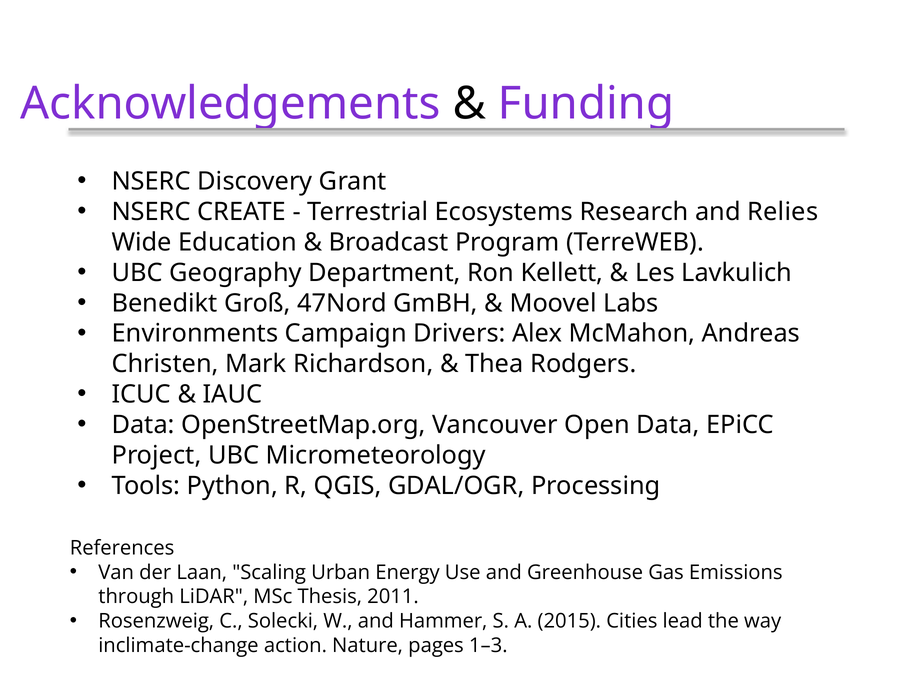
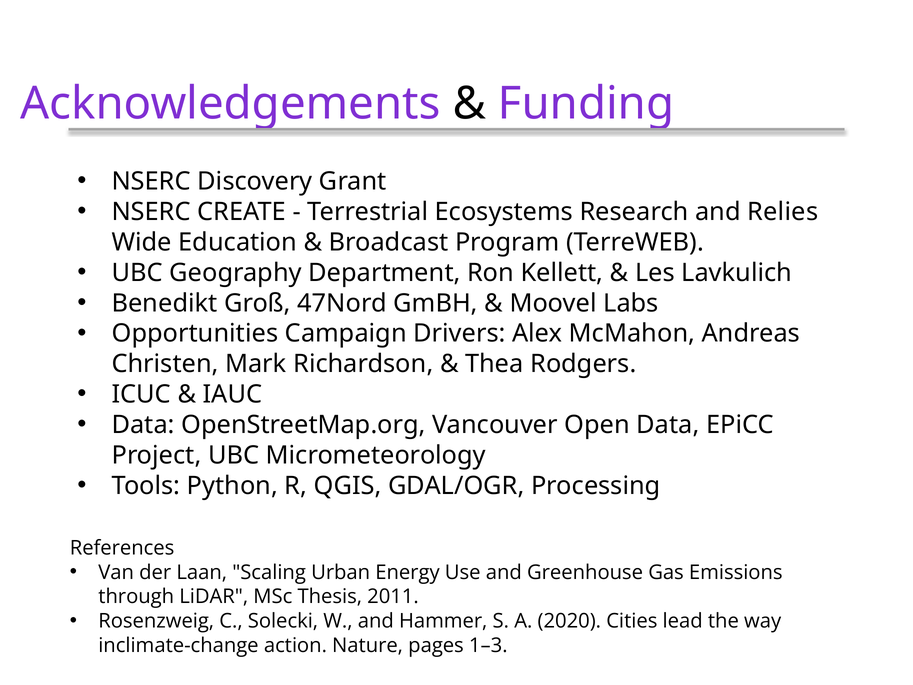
Environments: Environments -> Opportunities
2015: 2015 -> 2020
